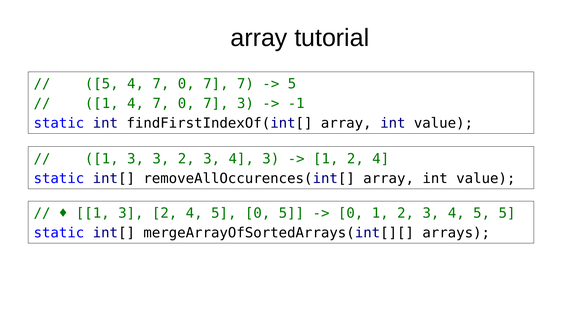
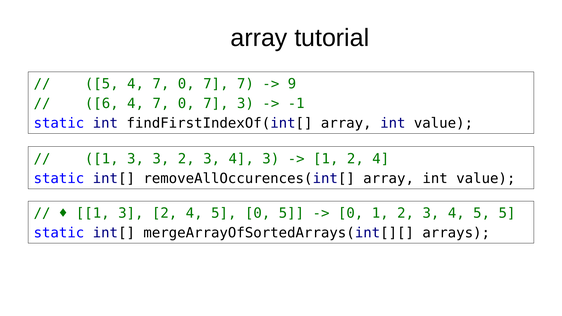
5 at (292, 84): 5 -> 9
1 at (102, 104): 1 -> 6
